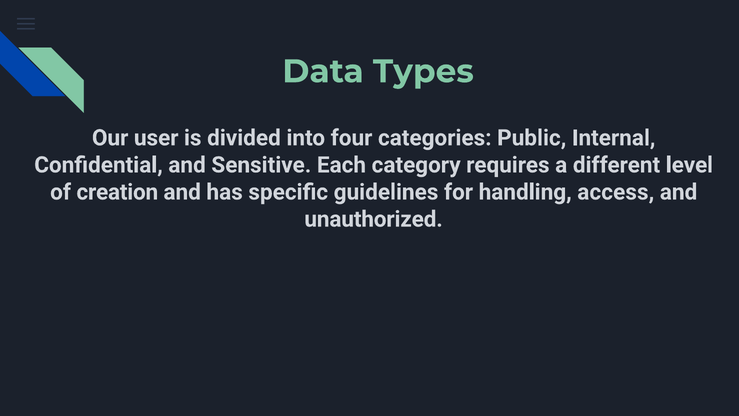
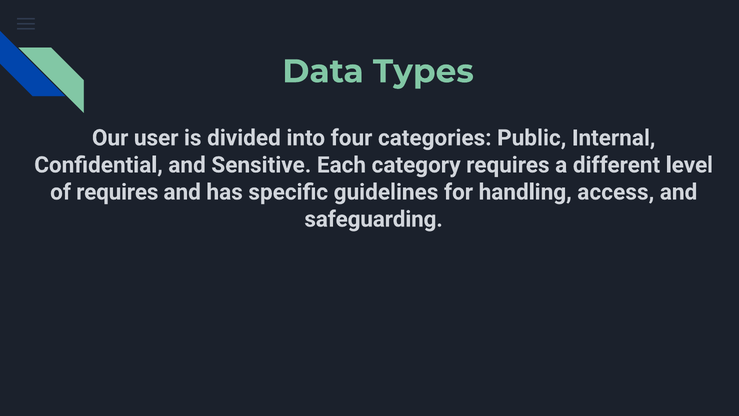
of creation: creation -> requires
unauthorized: unauthorized -> safeguarding
